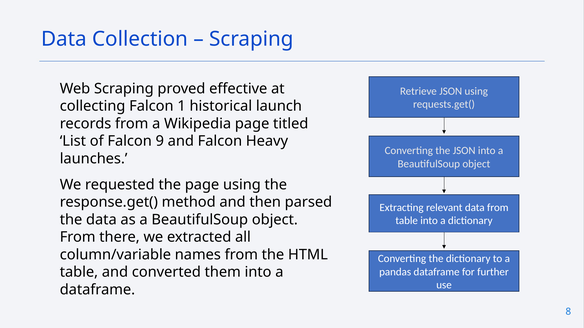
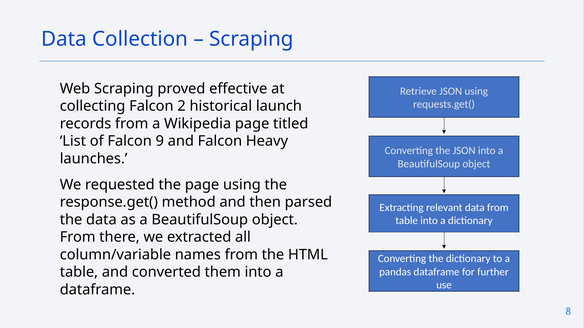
1: 1 -> 2
